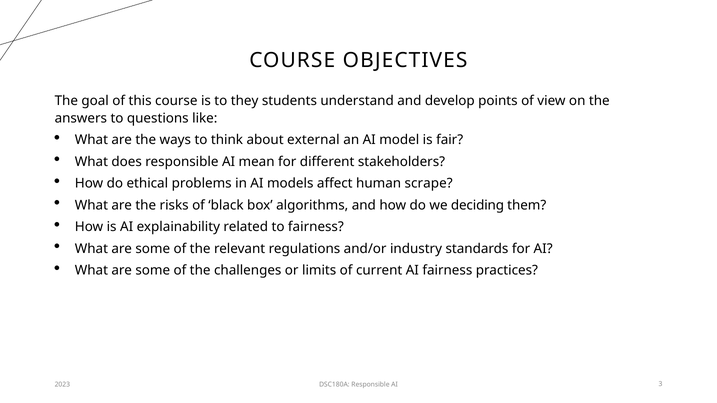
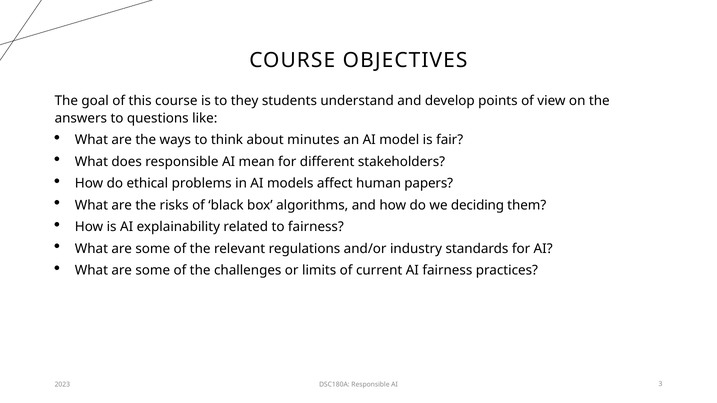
external: external -> minutes
scrape: scrape -> papers
